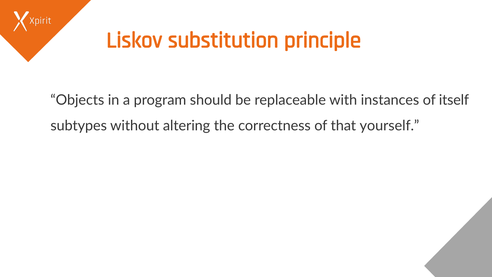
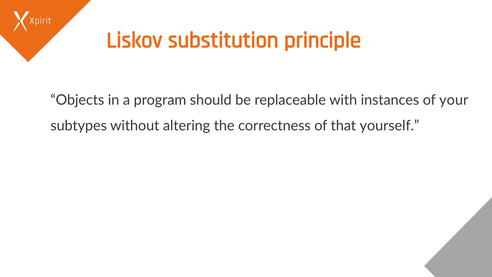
itself: itself -> your
